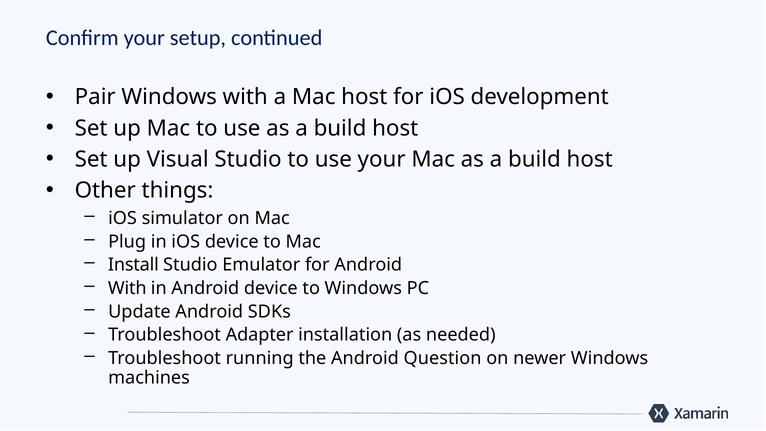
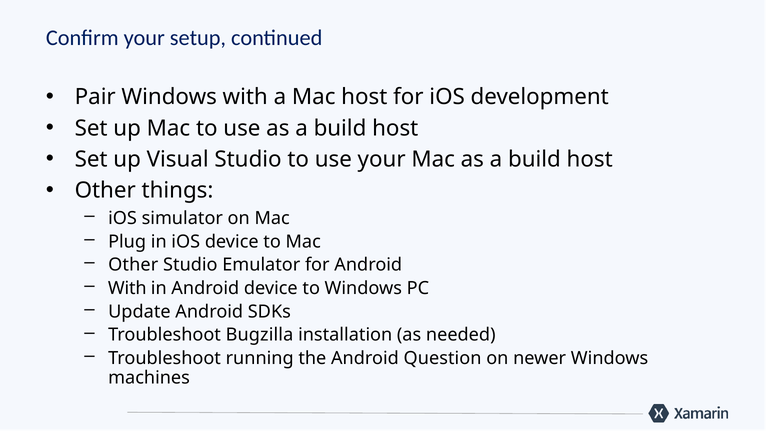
Install at (133, 265): Install -> Other
Adapter: Adapter -> Bugzilla
